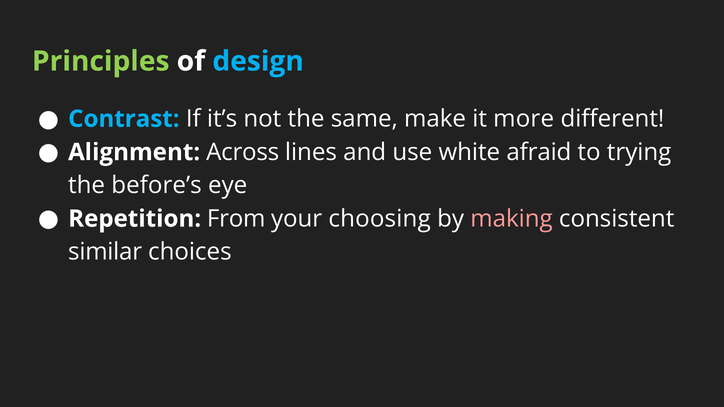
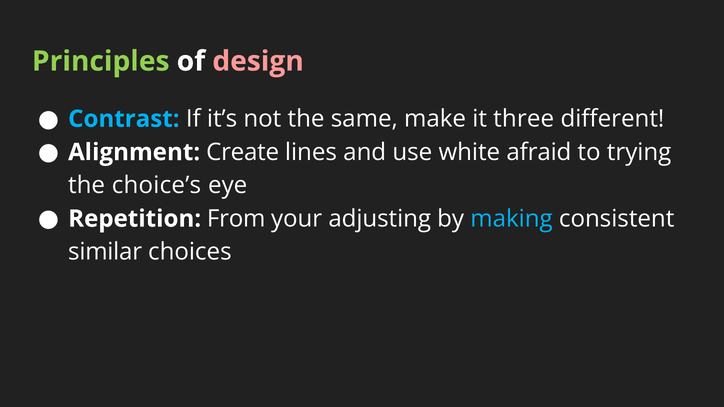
design colour: light blue -> pink
more: more -> three
Across: Across -> Create
before’s: before’s -> choice’s
choosing: choosing -> adjusting
making colour: pink -> light blue
